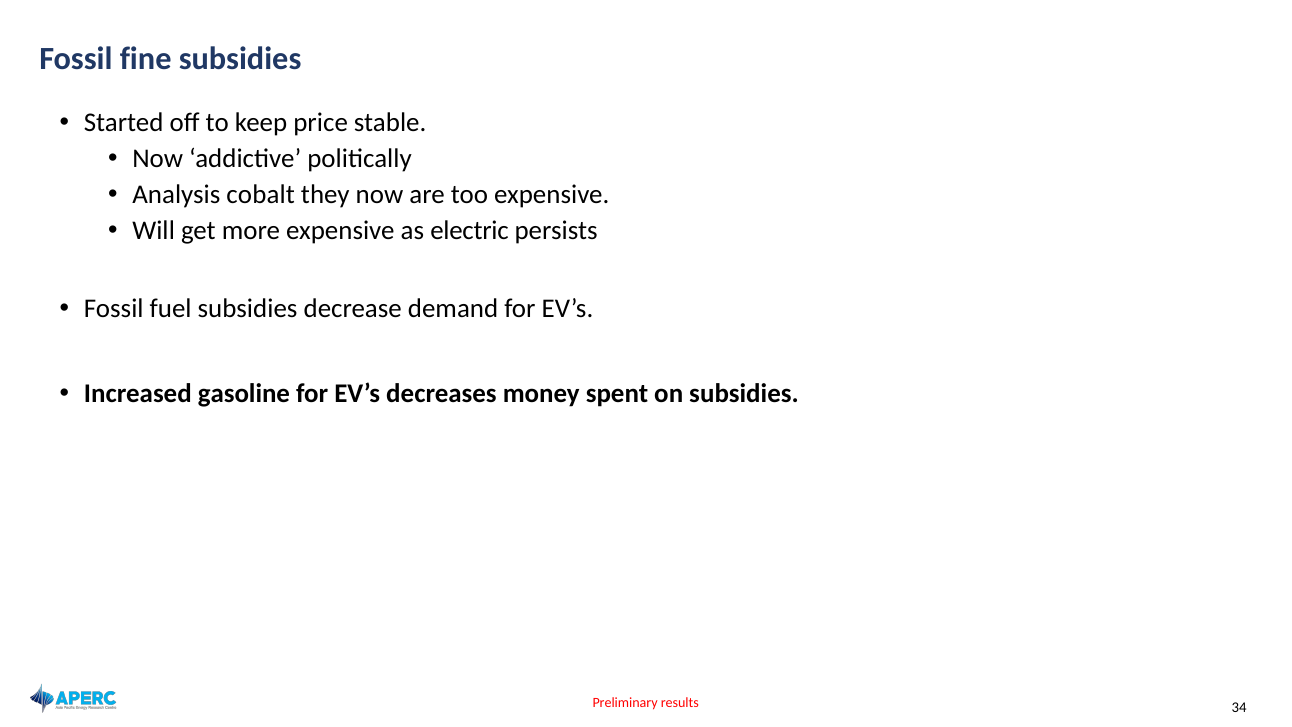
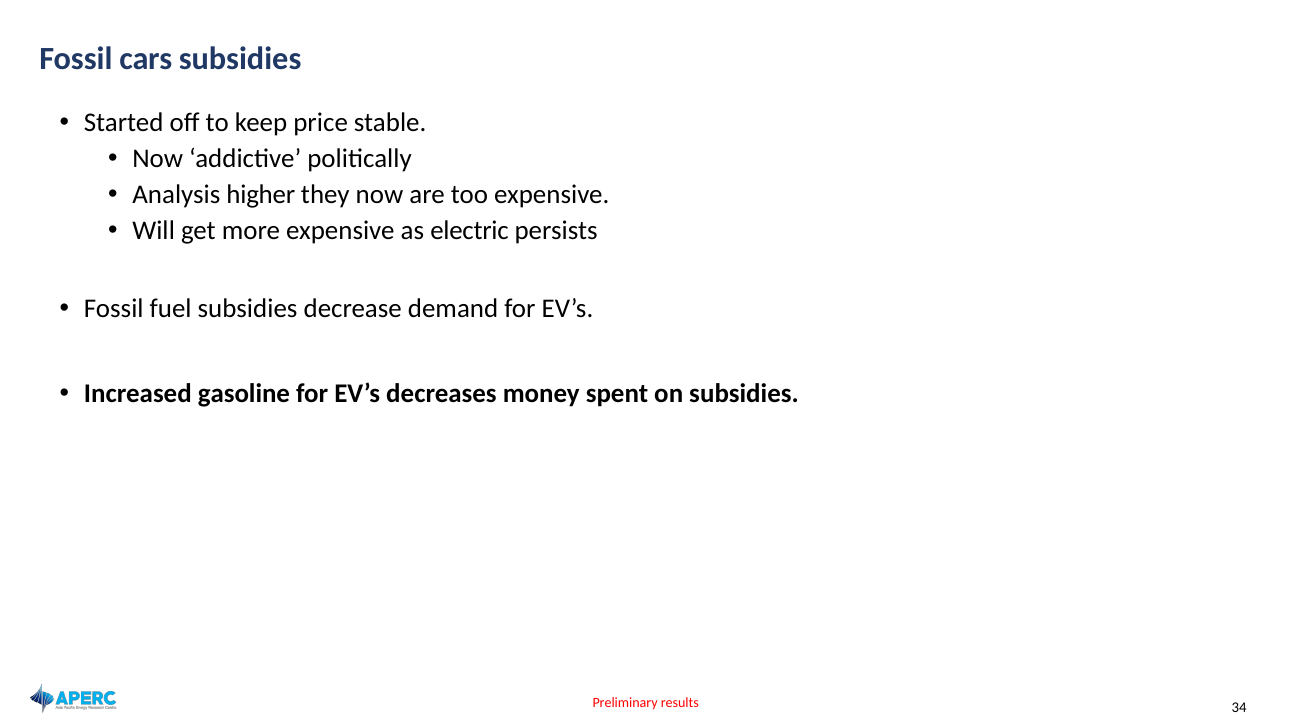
fine: fine -> cars
cobalt: cobalt -> higher
